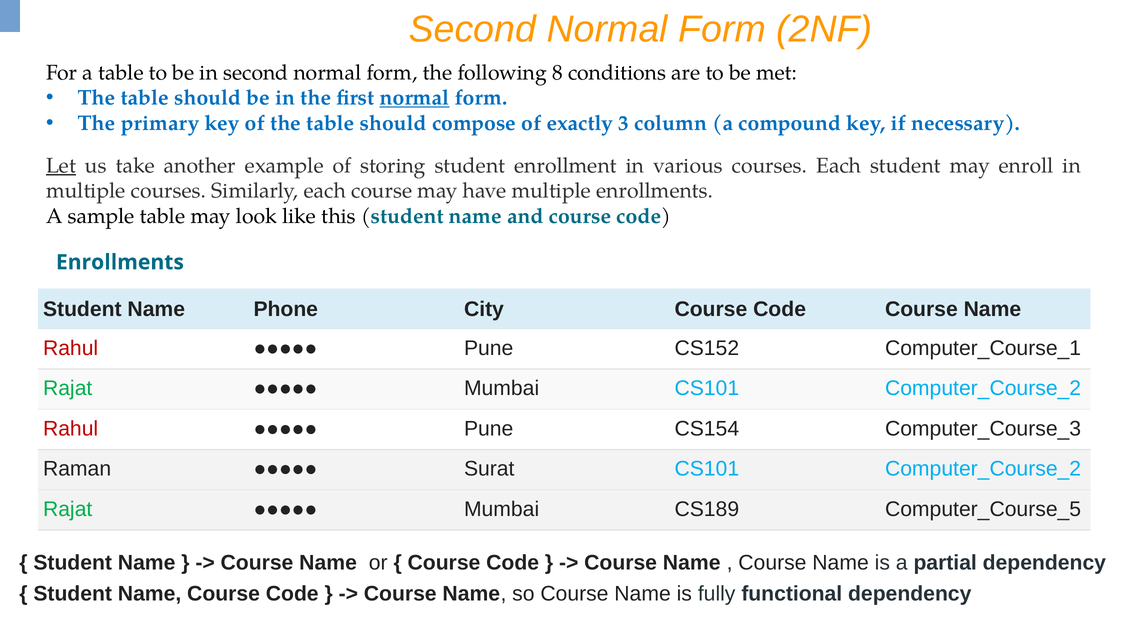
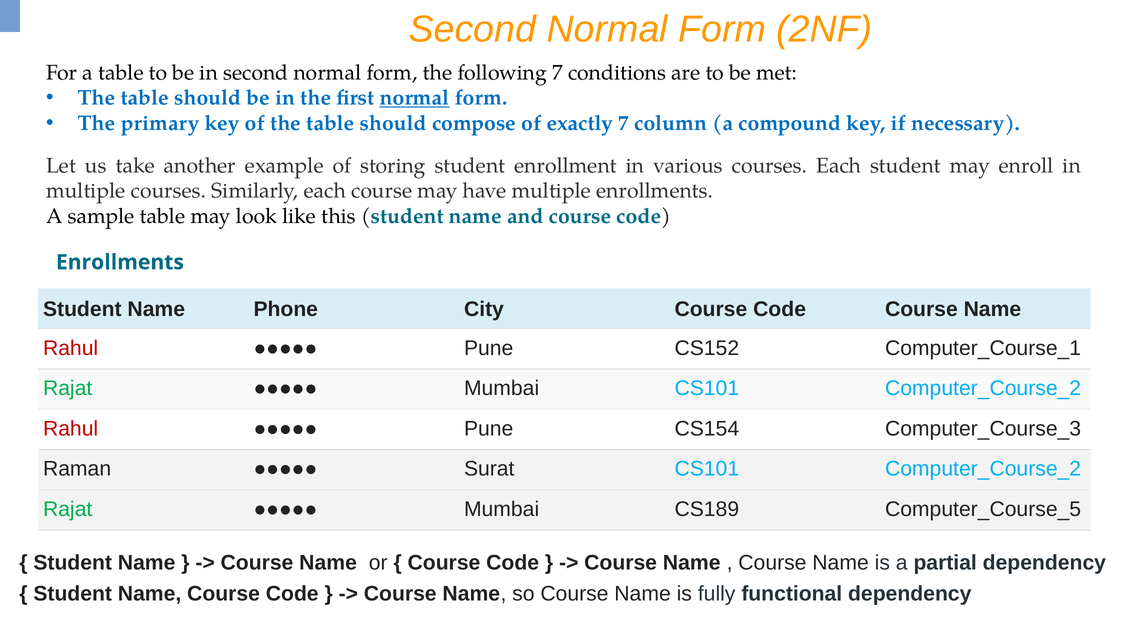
following 8: 8 -> 7
exactly 3: 3 -> 7
Let underline: present -> none
